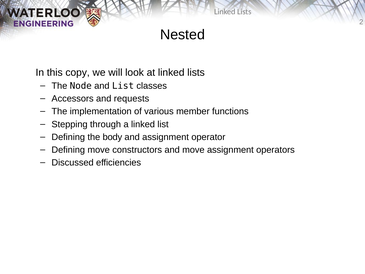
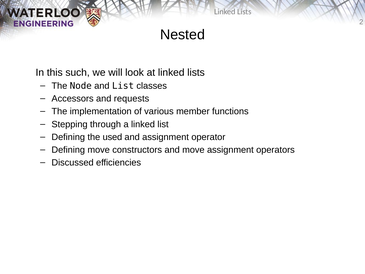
copy: copy -> such
body: body -> used
